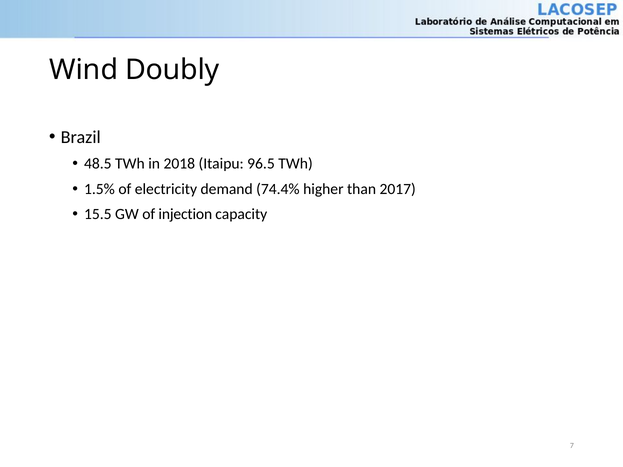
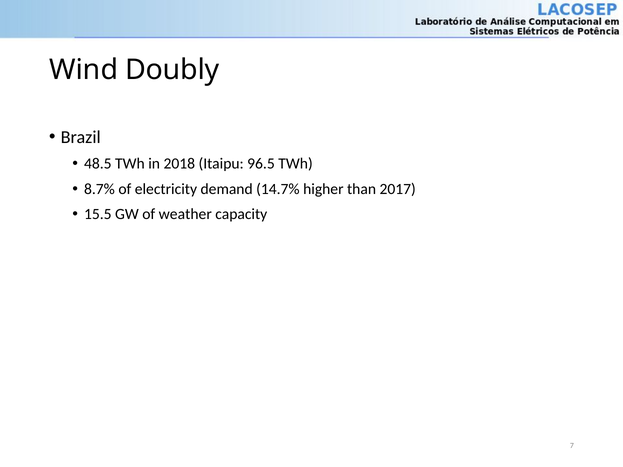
1.5%: 1.5% -> 8.7%
74.4%: 74.4% -> 14.7%
injection: injection -> weather
